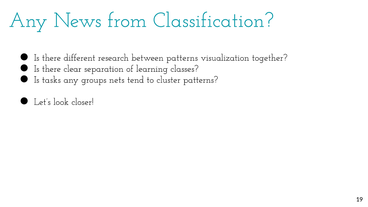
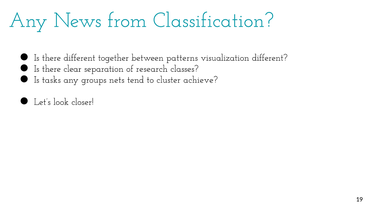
research: research -> together
visualization together: together -> different
learning: learning -> research
cluster patterns: patterns -> achieve
